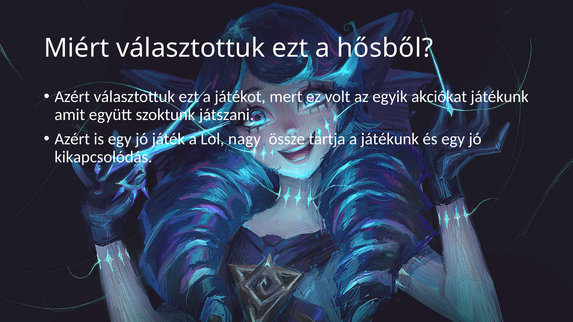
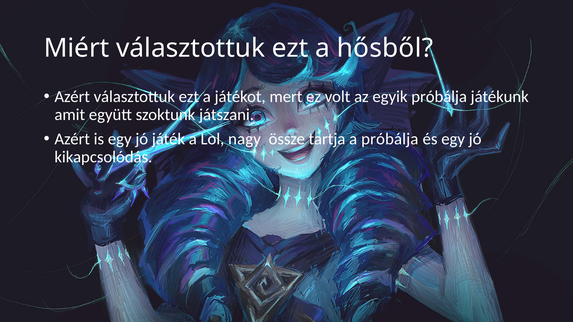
egyik akciókat: akciókat -> próbálja
a játékunk: játékunk -> próbálja
